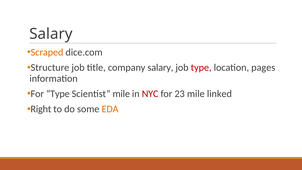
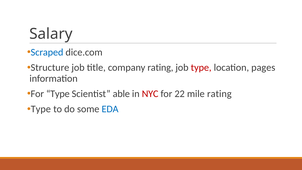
Scraped colour: orange -> blue
company salary: salary -> rating
Scientist mile: mile -> able
23: 23 -> 22
mile linked: linked -> rating
Right at (41, 109): Right -> Type
EDA colour: orange -> blue
